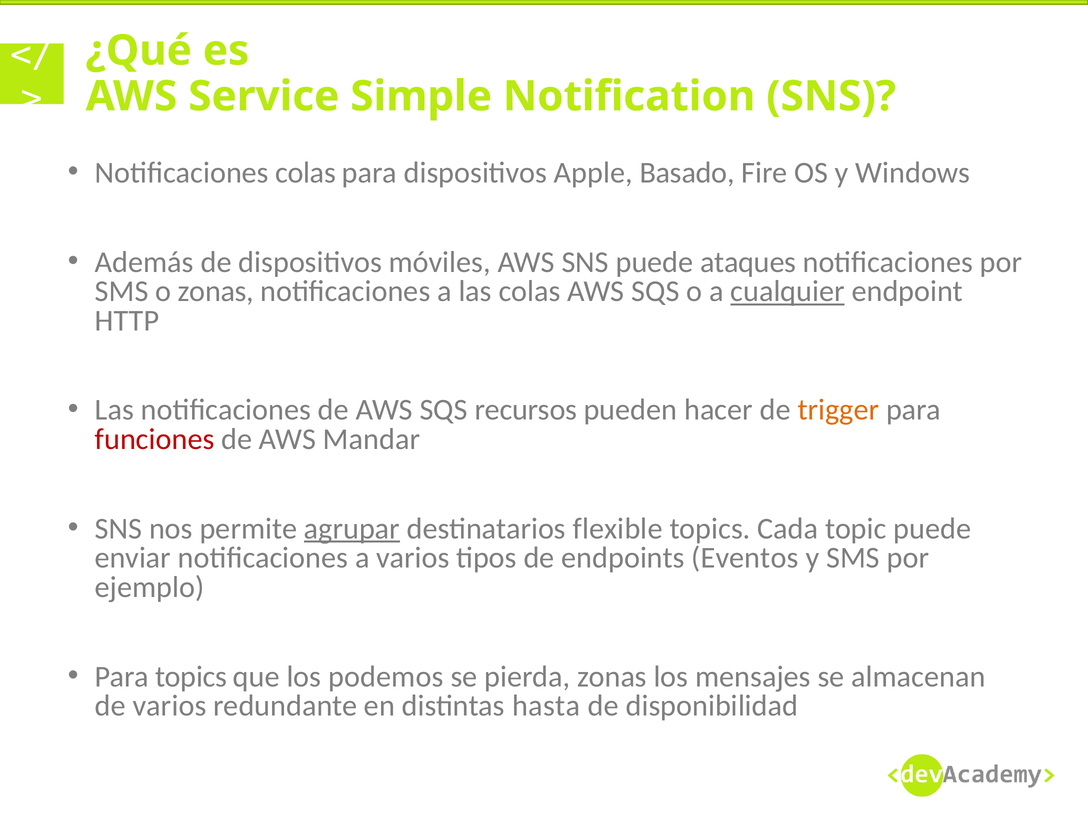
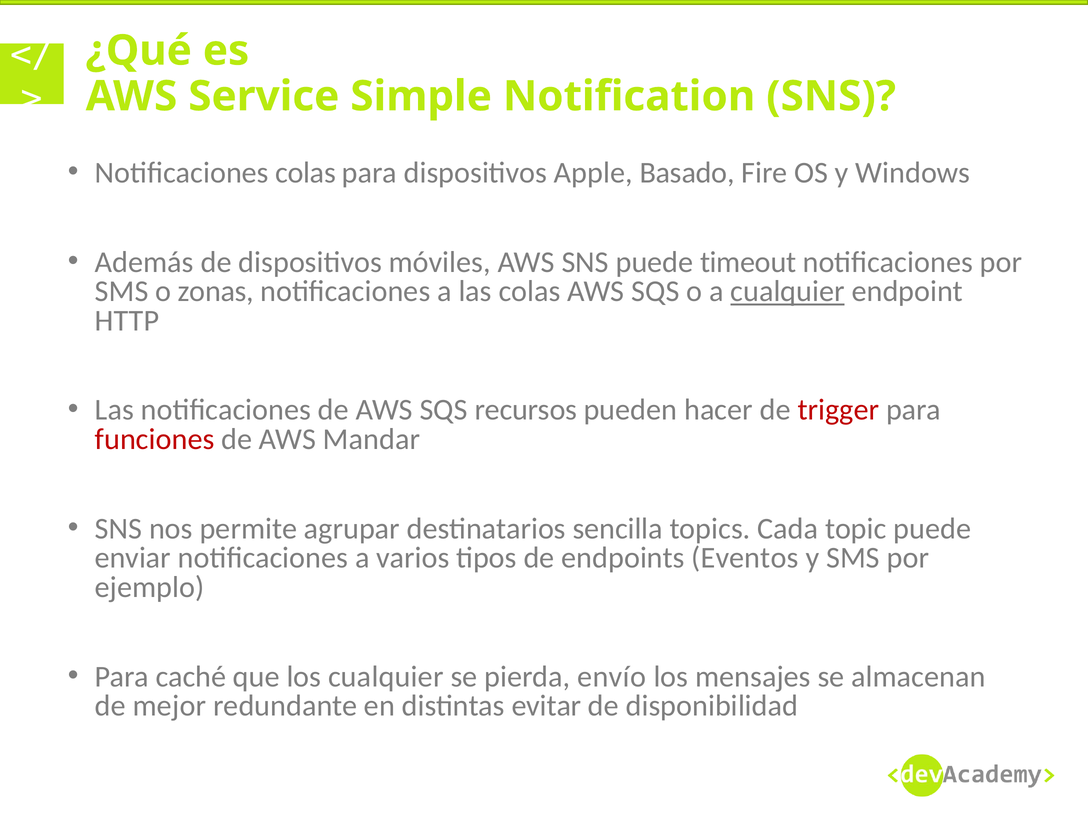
ataques: ataques -> timeout
trigger colour: orange -> red
agrupar underline: present -> none
flexible: flexible -> sencilla
Para topics: topics -> caché
los podemos: podemos -> cualquier
pierda zonas: zonas -> envío
de varios: varios -> mejor
hasta: hasta -> evitar
